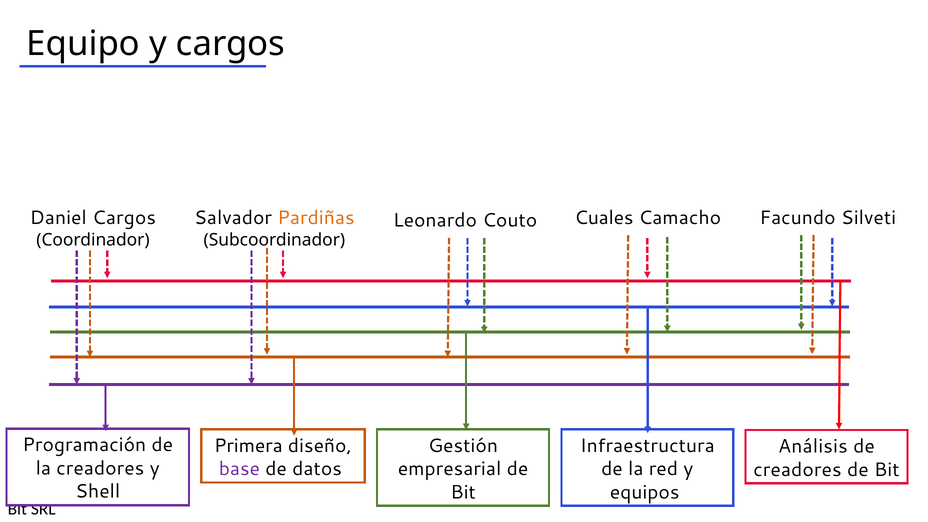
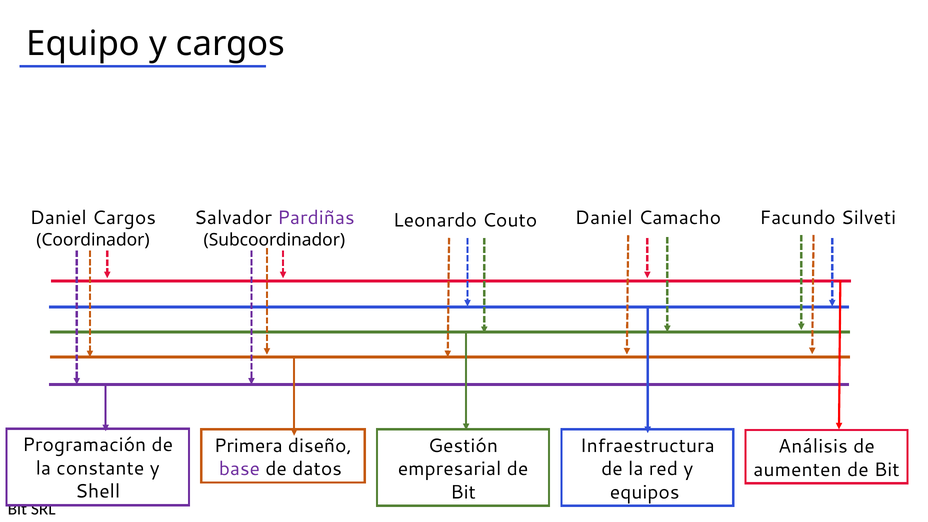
Pardiñas colour: orange -> purple
Couto Cuales: Cuales -> Daniel
la creadores: creadores -> constante
creadores at (797, 470): creadores -> aumenten
